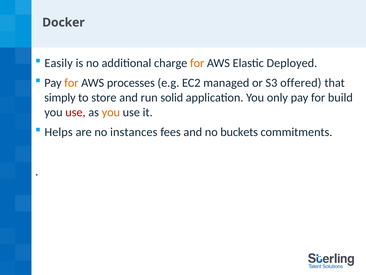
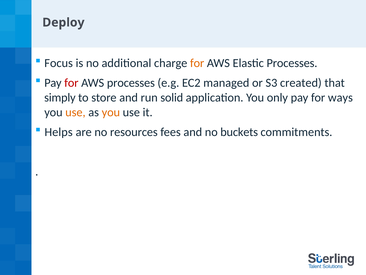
Docker: Docker -> Deploy
Easily: Easily -> Focus
Elastic Deployed: Deployed -> Processes
for at (71, 83) colour: orange -> red
offered: offered -> created
build: build -> ways
use at (75, 112) colour: red -> orange
instances: instances -> resources
